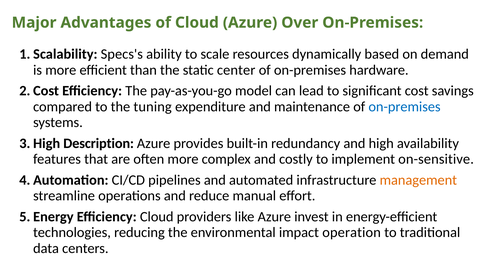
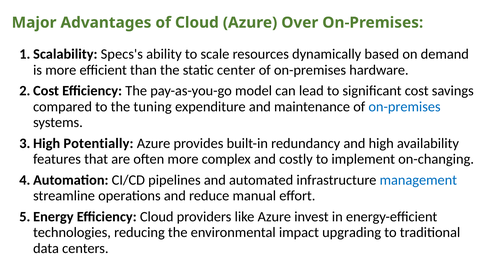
Description: Description -> Potentially
on-sensitive: on-sensitive -> on-changing
management colour: orange -> blue
operation: operation -> upgrading
